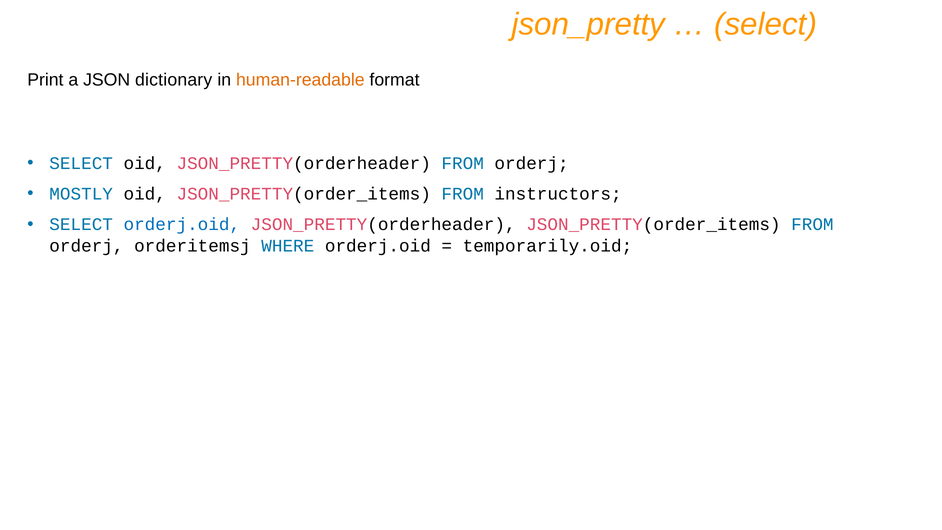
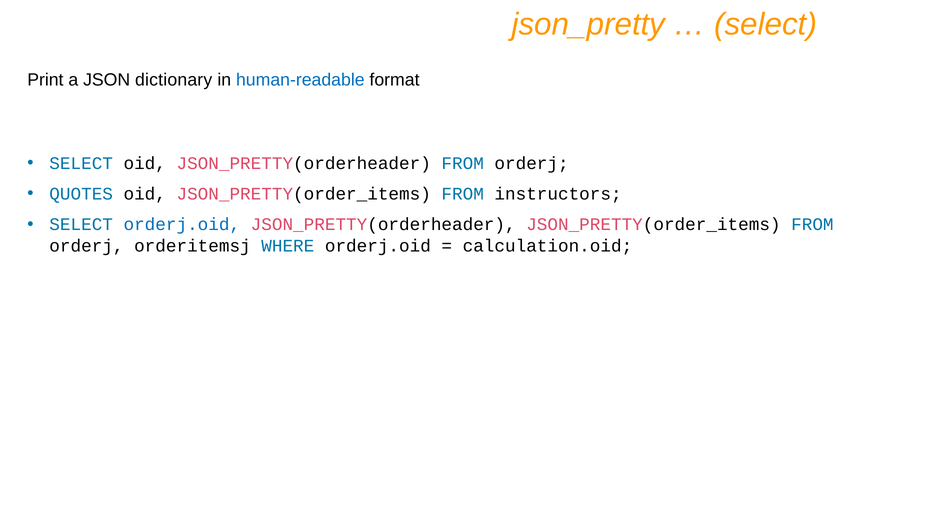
human-readable colour: orange -> blue
MOSTLY: MOSTLY -> QUOTES
temporarily.oid: temporarily.oid -> calculation.oid
